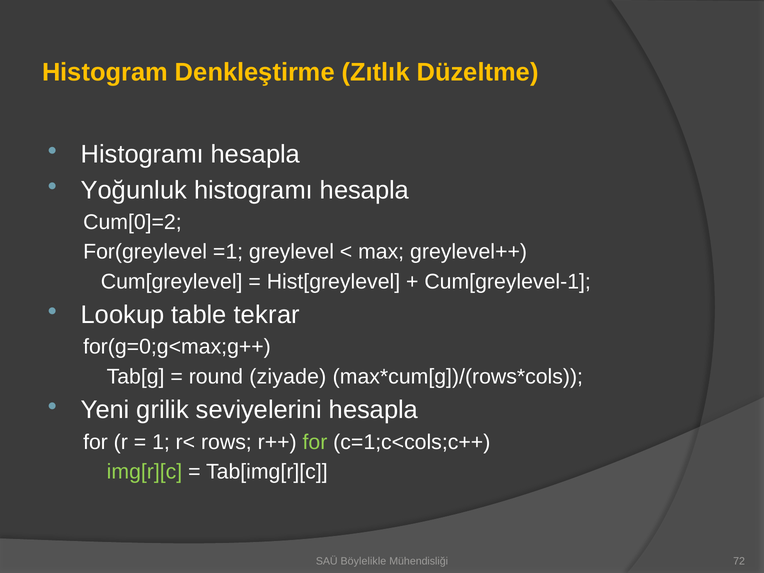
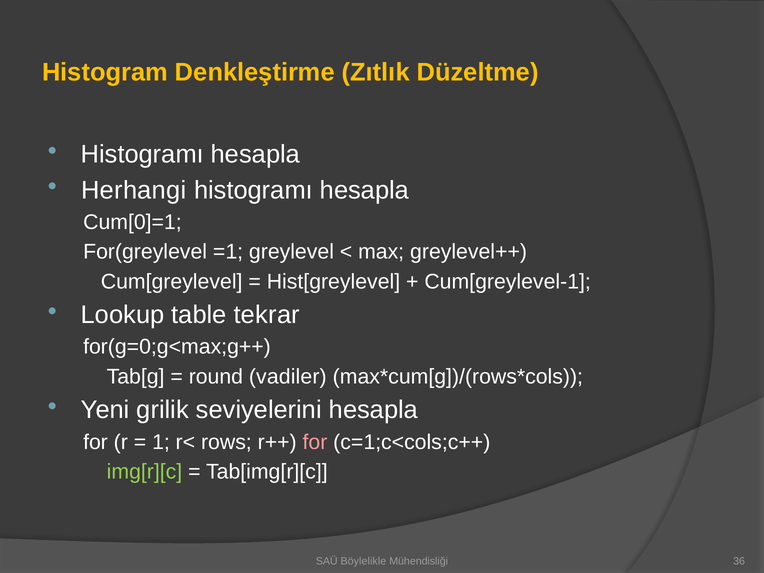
Yoğunluk: Yoğunluk -> Herhangi
Cum[0]=2: Cum[0]=2 -> Cum[0]=1
ziyade: ziyade -> vadiler
for at (315, 442) colour: light green -> pink
72: 72 -> 36
